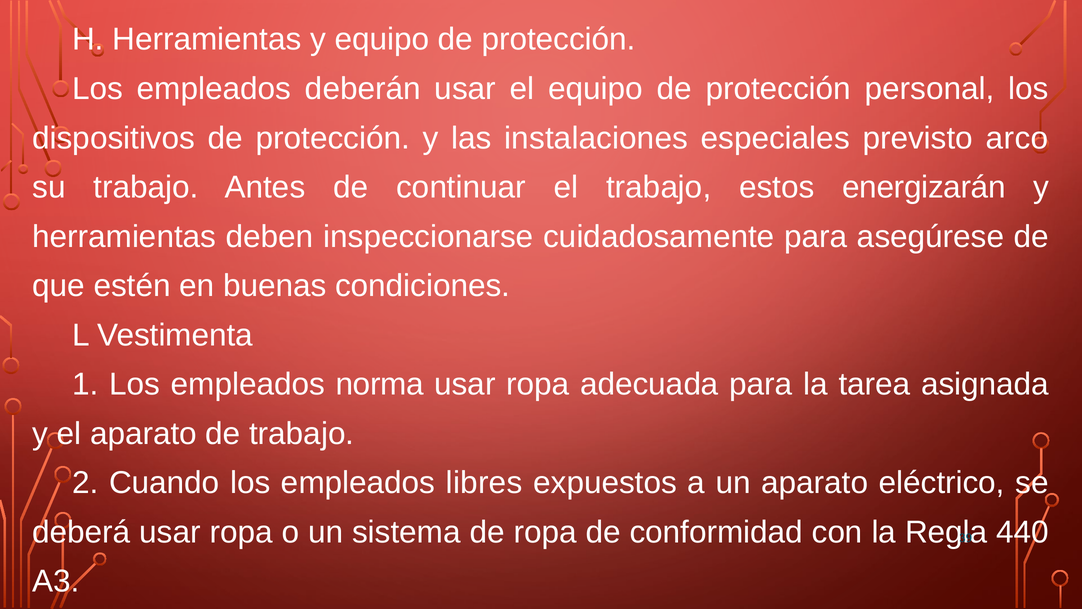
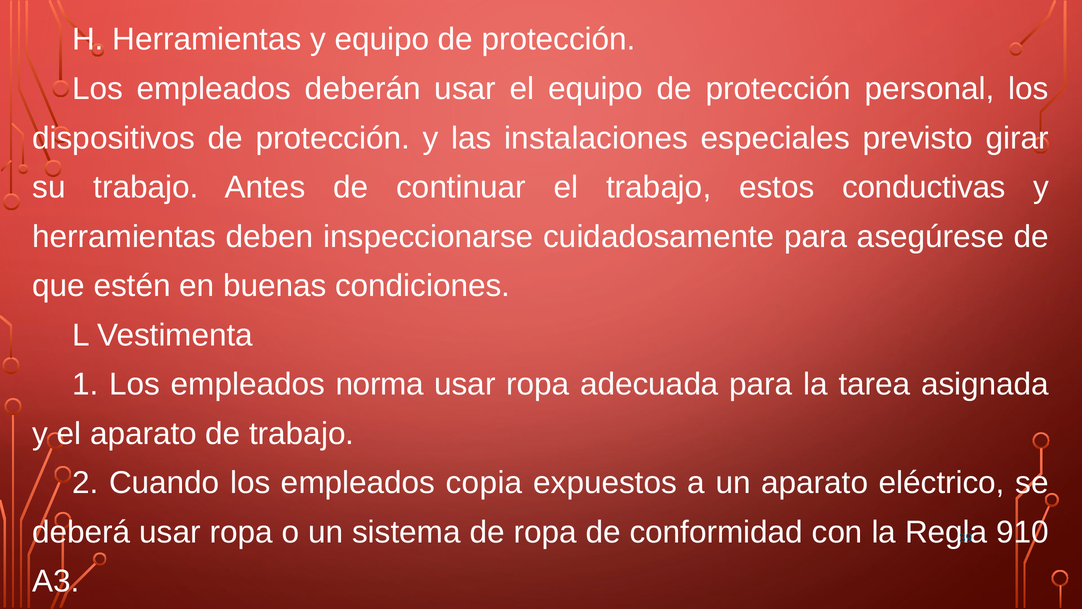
arco: arco -> girar
energizarán: energizarán -> conductivas
libres: libres -> copia
440: 440 -> 910
